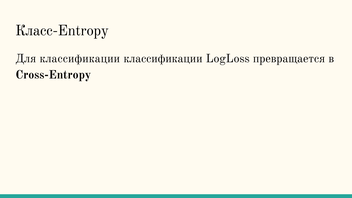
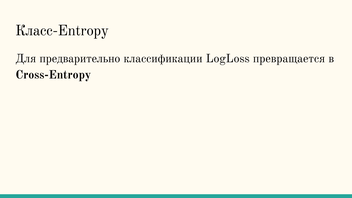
Для классификации: классификации -> предварительно
